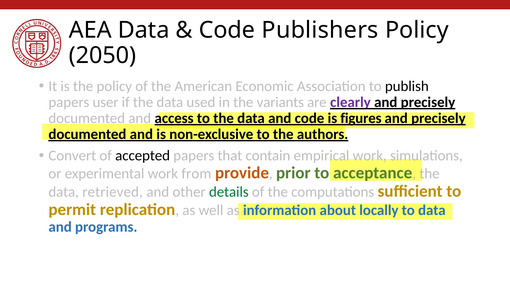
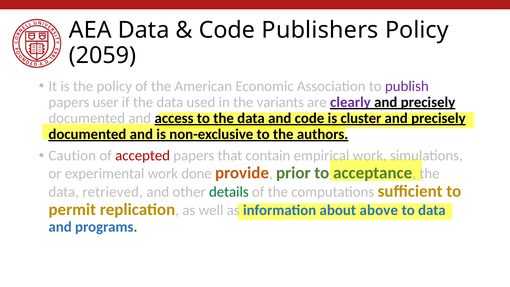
2050: 2050 -> 2059
publish colour: black -> purple
figures: figures -> cluster
Convert: Convert -> Caution
accepted colour: black -> red
from: from -> done
locally: locally -> above
